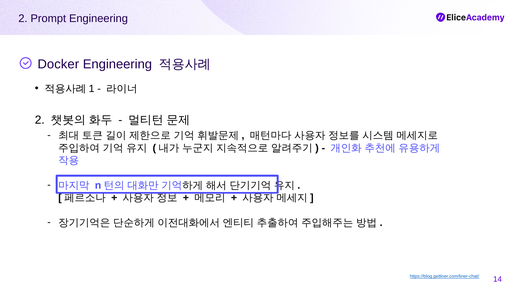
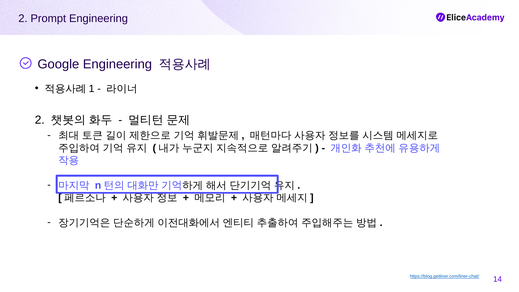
Docker: Docker -> Google
